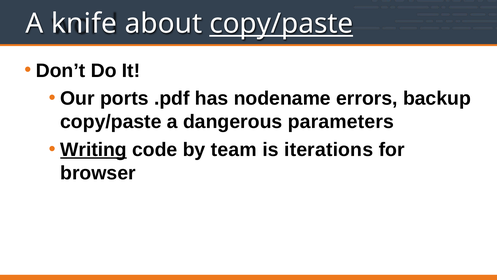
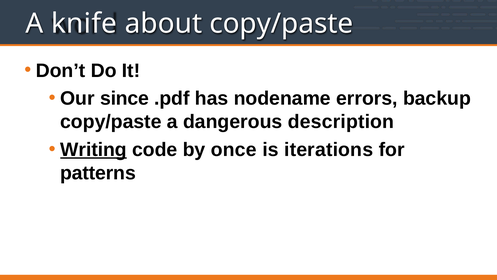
copy/paste at (281, 24) underline: present -> none
ports: ports -> since
parameters: parameters -> description
team: team -> once
browser: browser -> patterns
